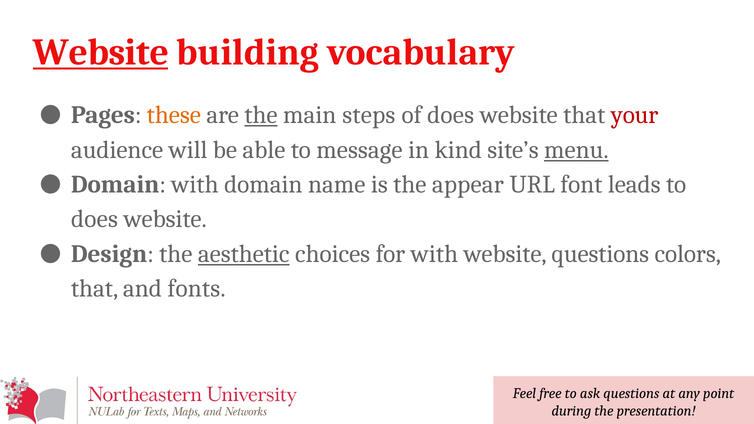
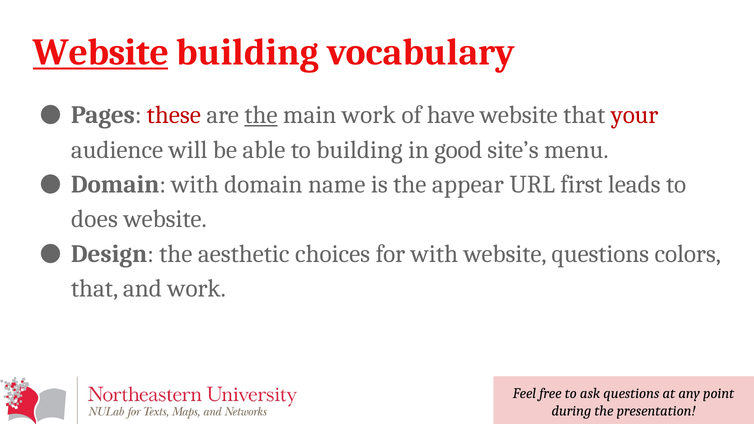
these colour: orange -> red
main steps: steps -> work
of does: does -> have
to message: message -> building
kind: kind -> good
menu underline: present -> none
font: font -> first
aesthetic underline: present -> none
and fonts: fonts -> work
